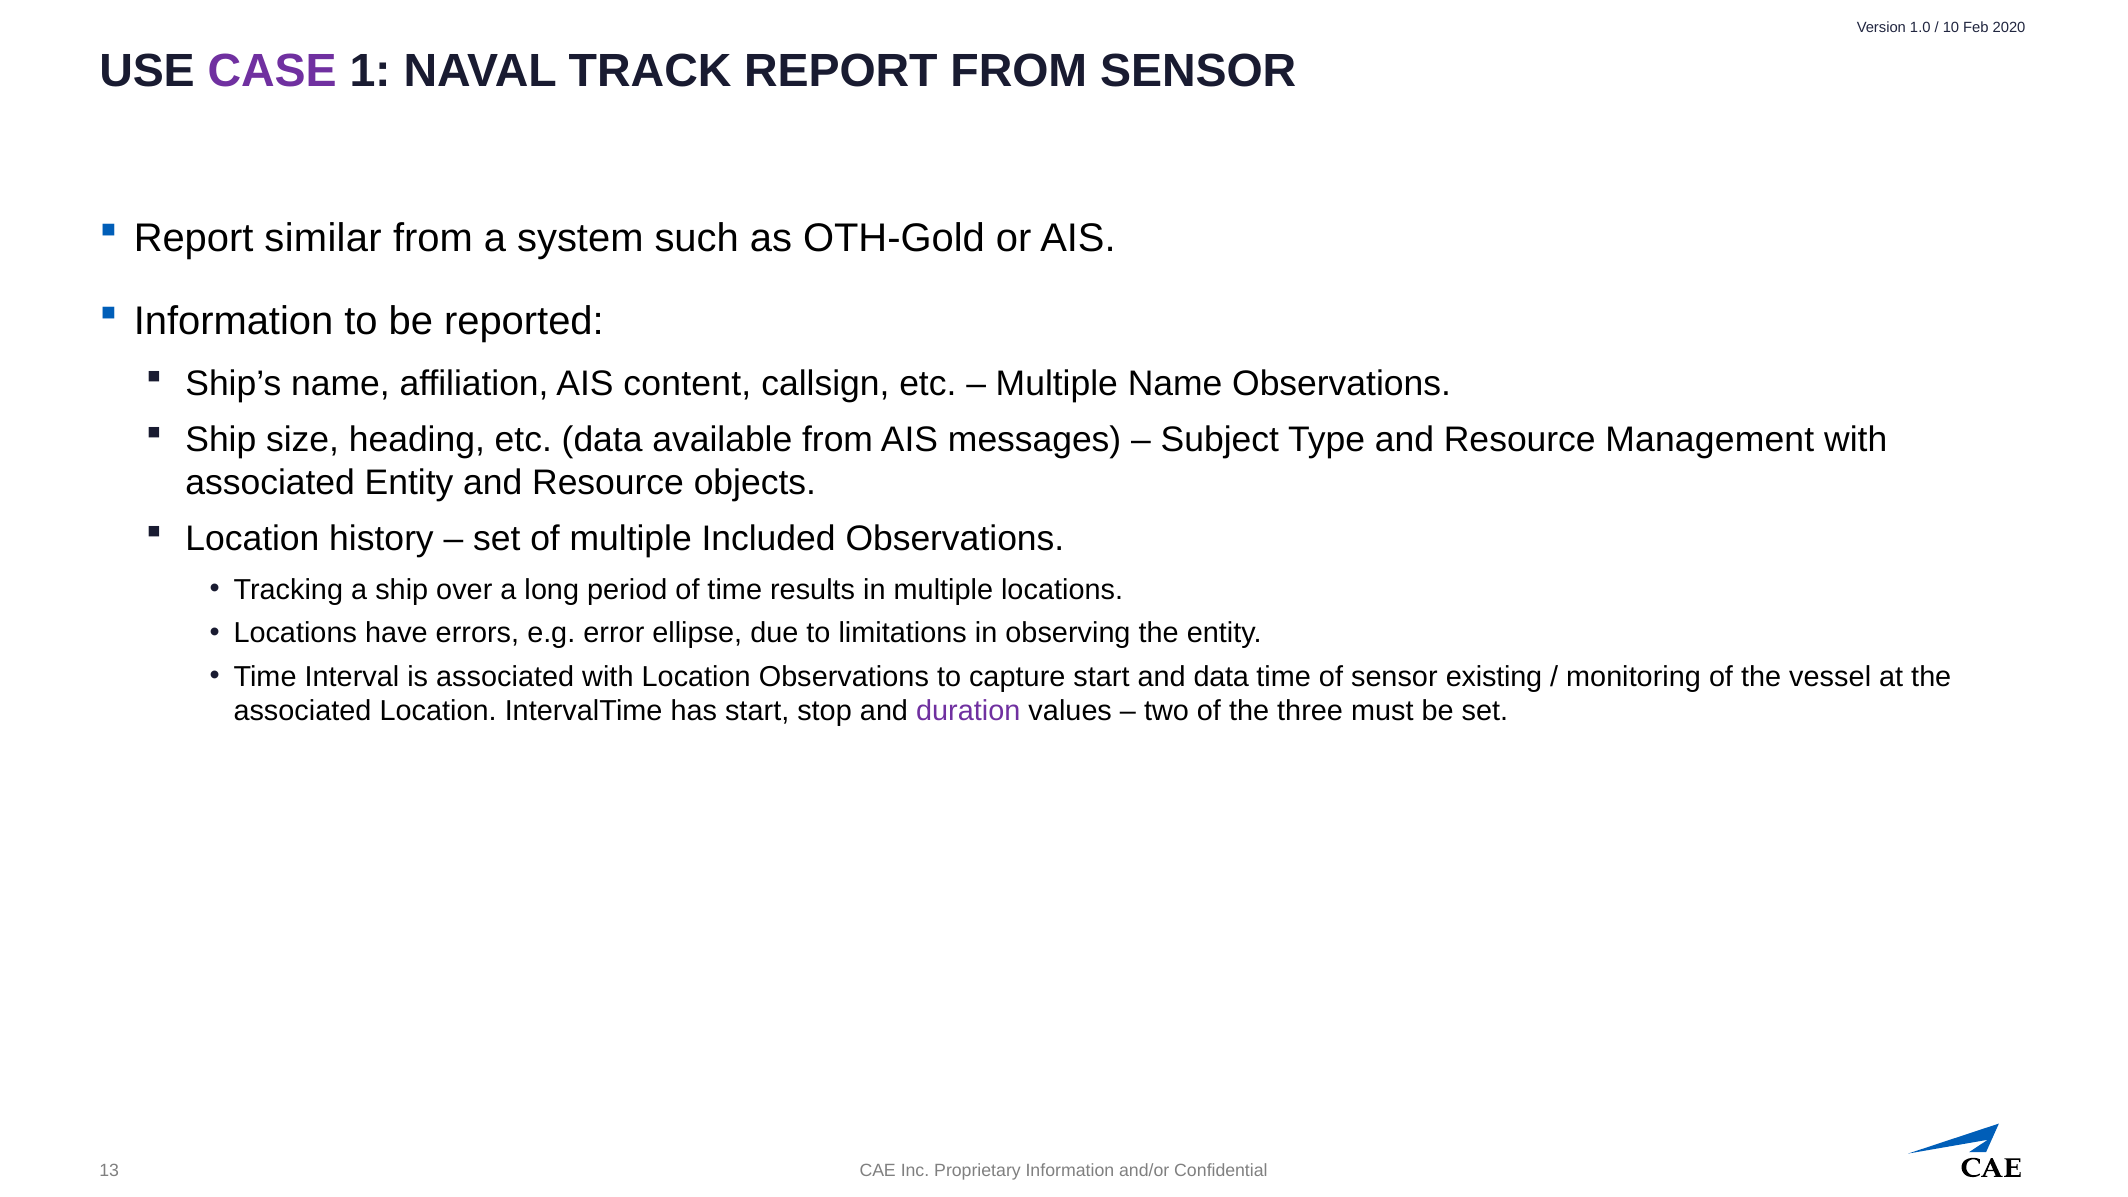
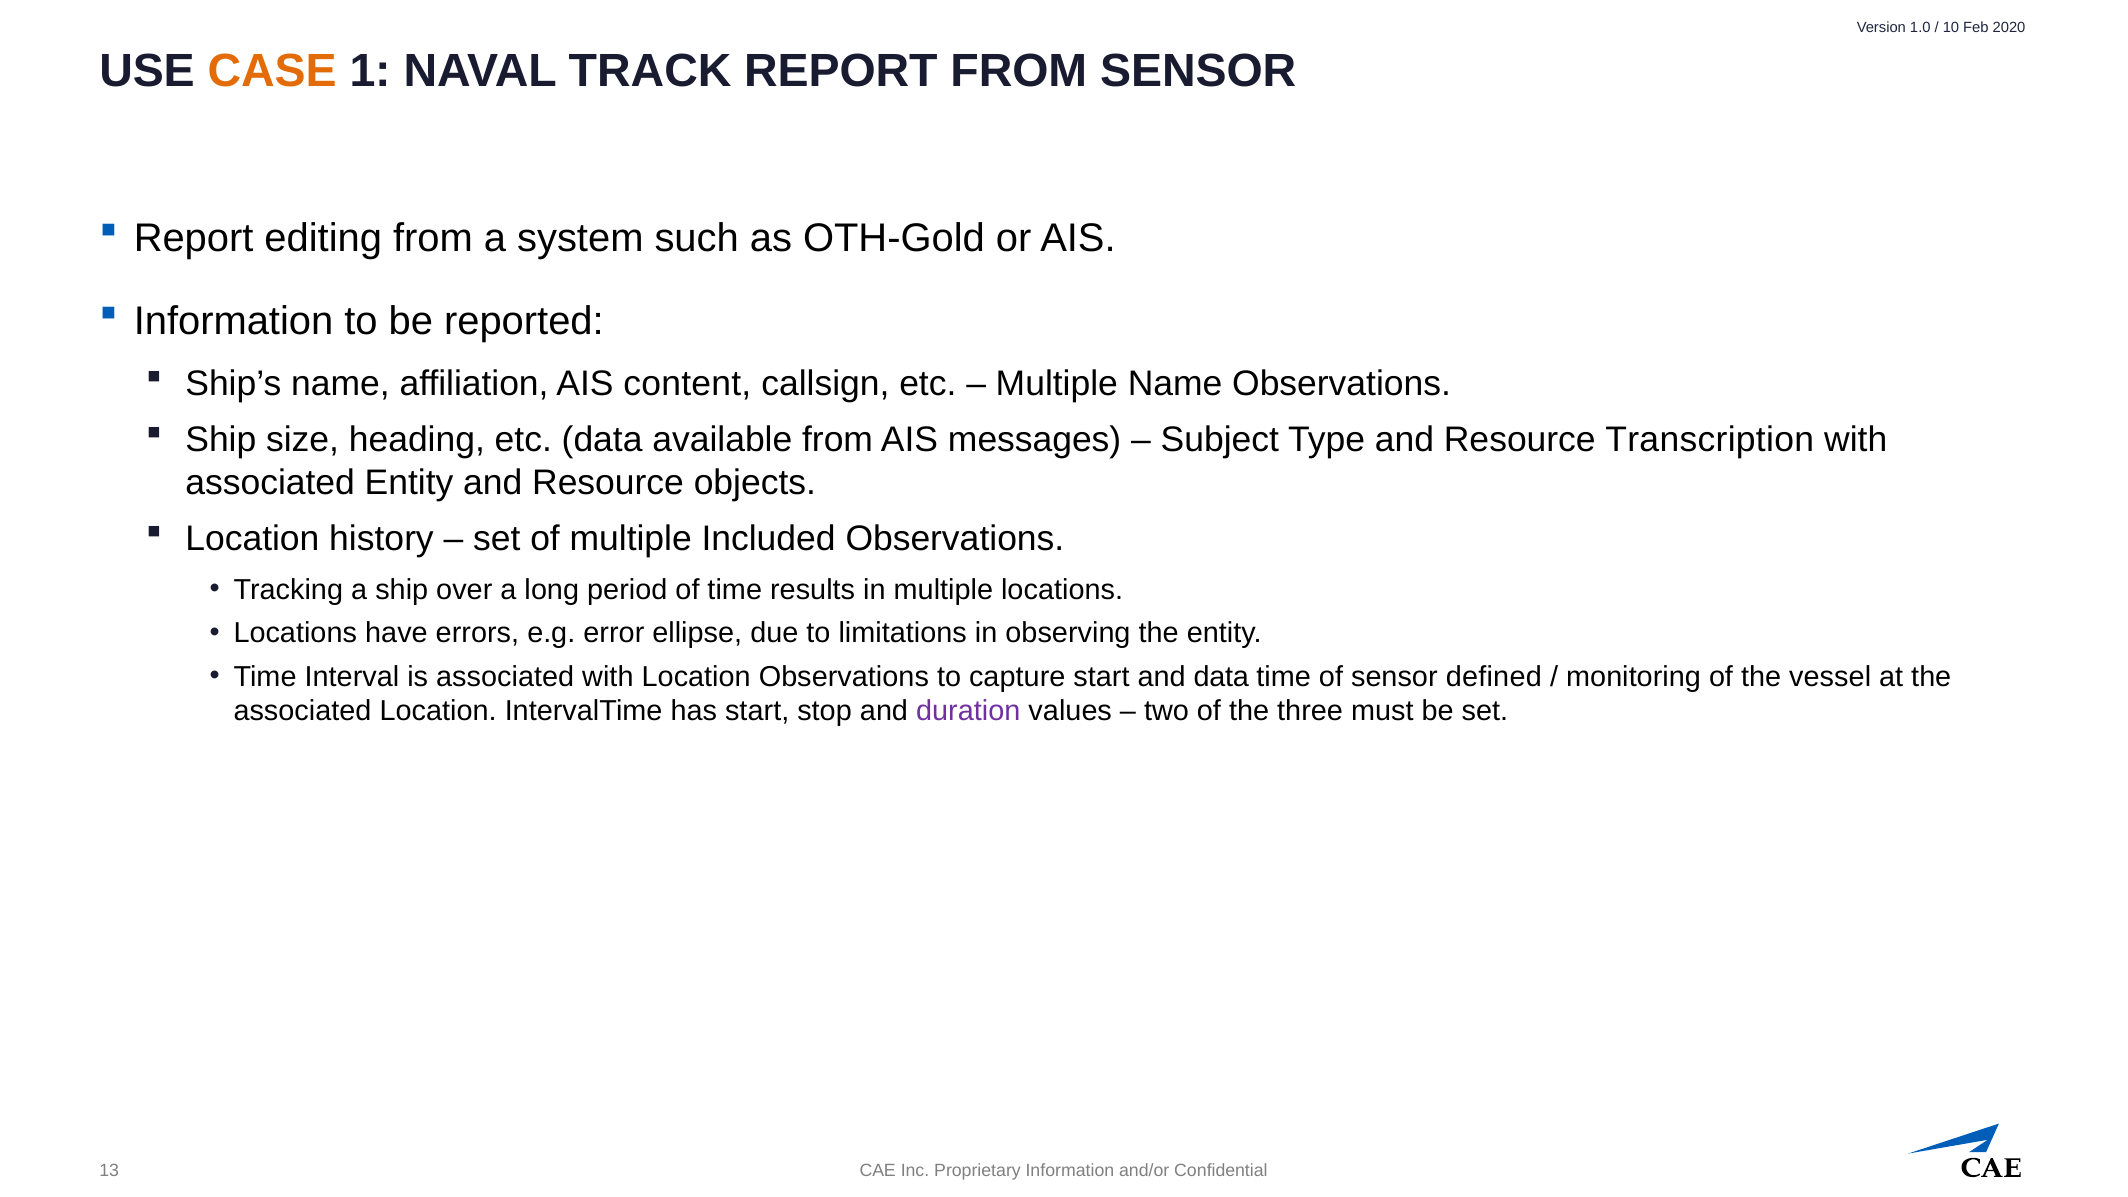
CASE colour: purple -> orange
similar: similar -> editing
Management: Management -> Transcription
existing: existing -> defined
